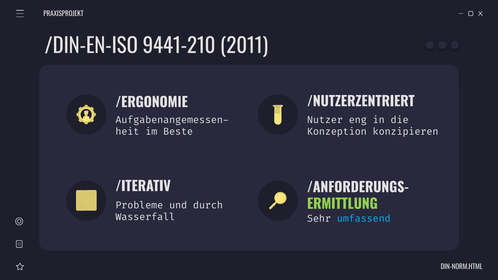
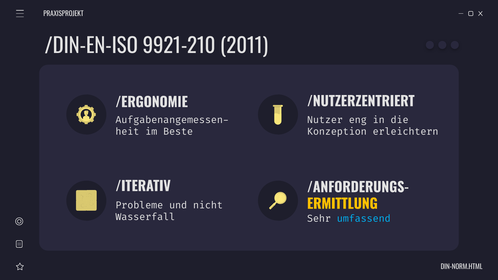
9441-210: 9441-210 -> 9921-210
konzipieren: konzipieren -> erleichtern
ERMITTLUNG colour: light green -> yellow
durch: durch -> nicht
